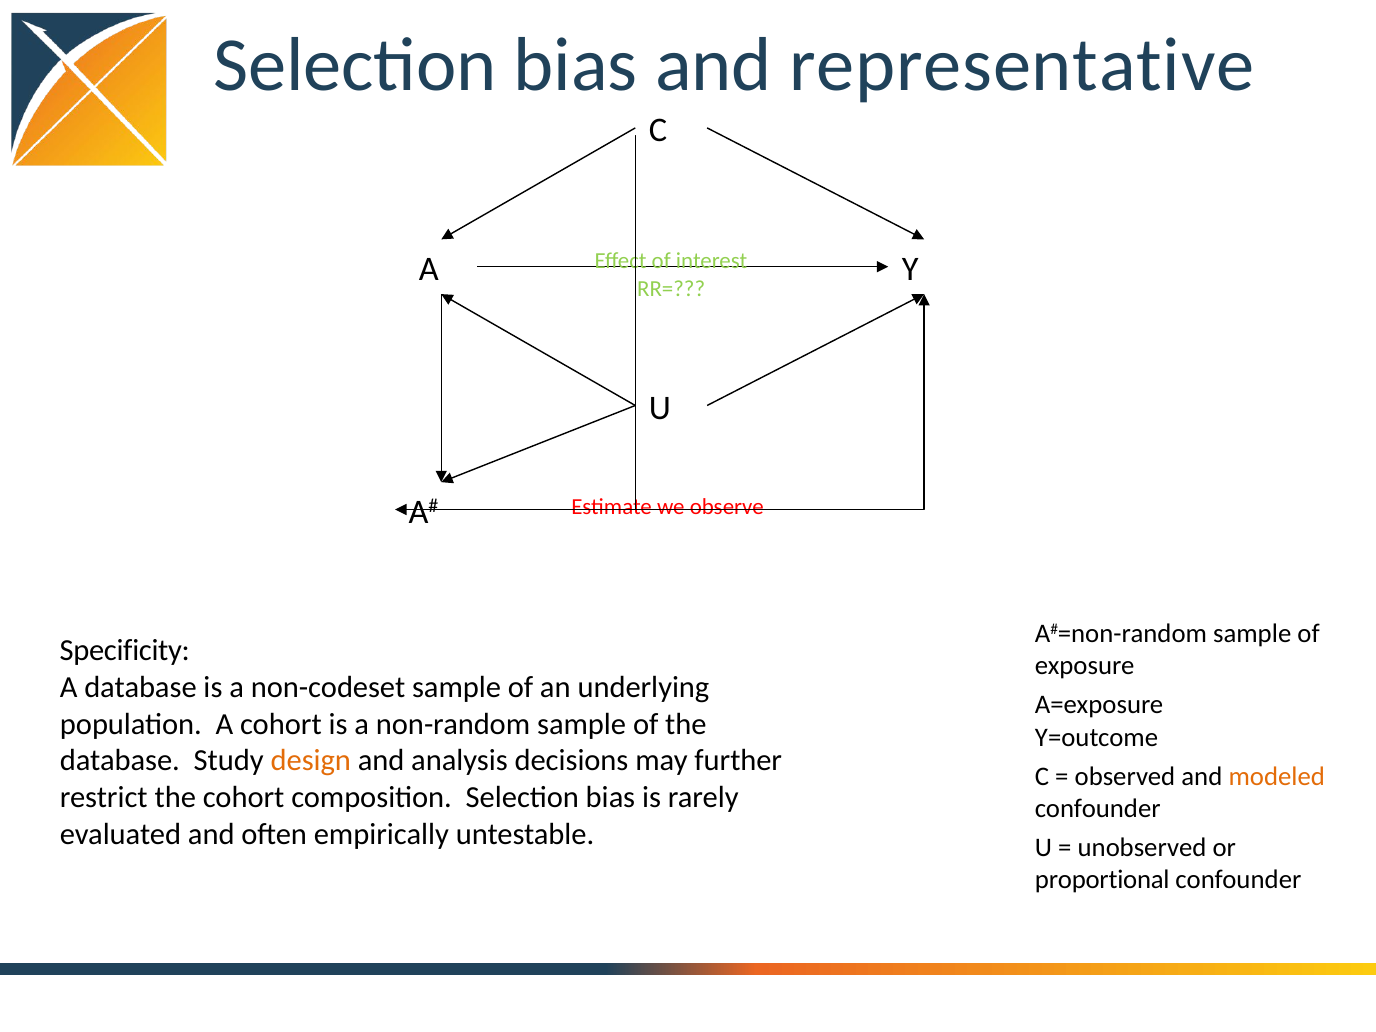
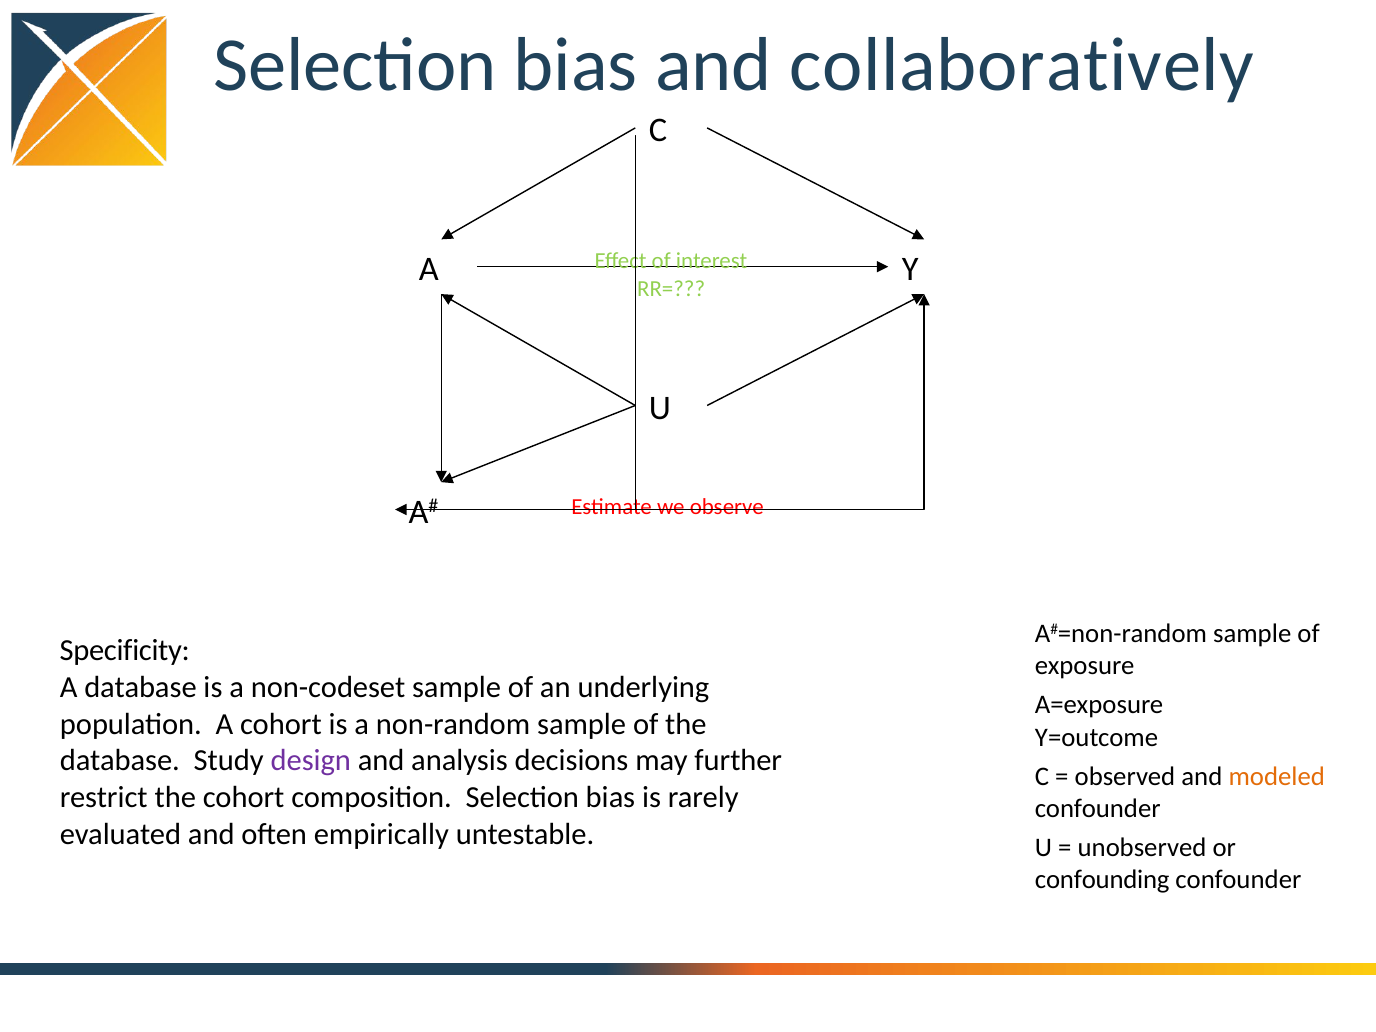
representative: representative -> collaboratively
design colour: orange -> purple
proportional: proportional -> confounding
